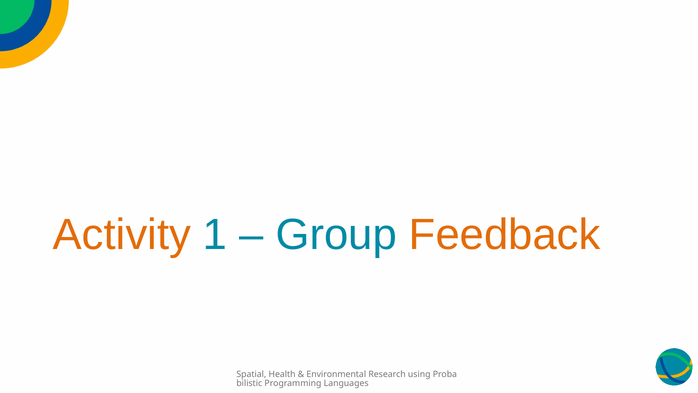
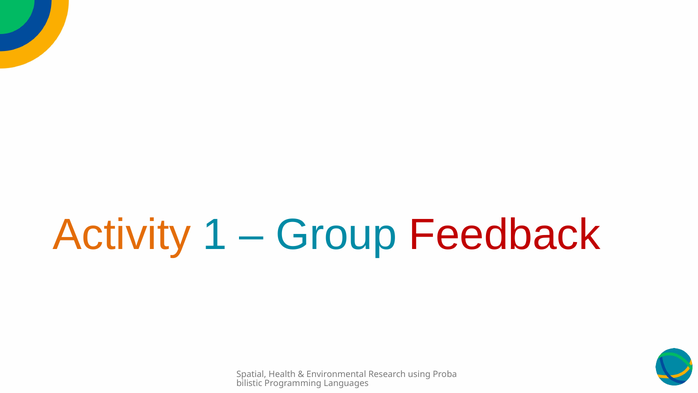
Feedback colour: orange -> red
